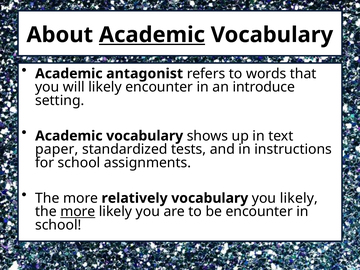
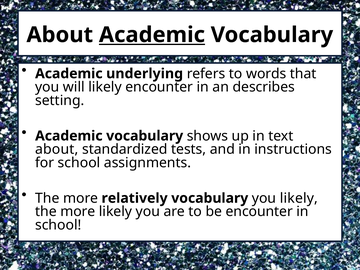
antagonist: antagonist -> underlying
introduce: introduce -> describes
paper at (57, 149): paper -> about
more at (78, 212) underline: present -> none
